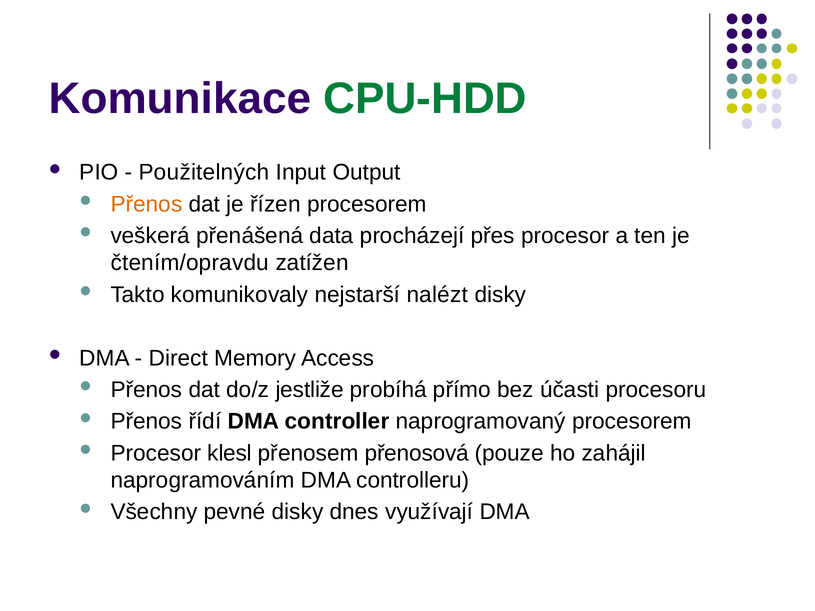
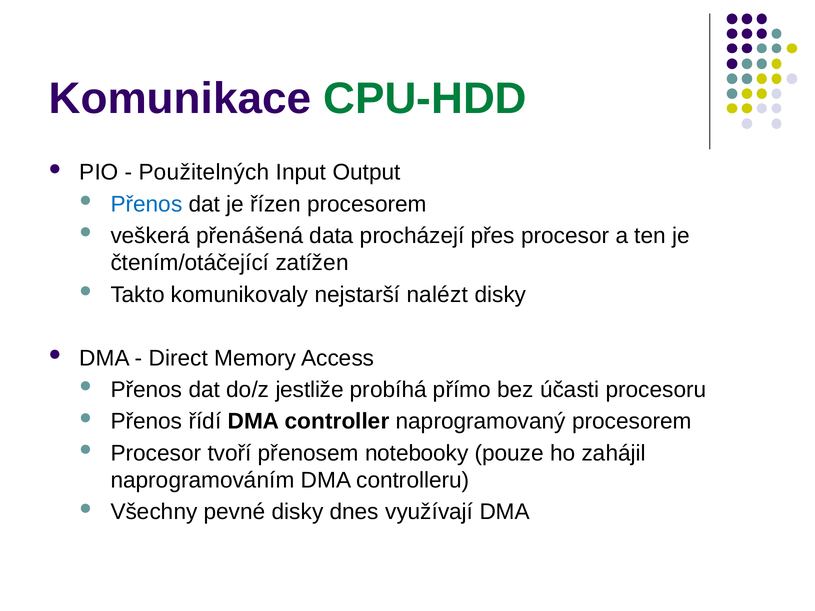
Přenos at (146, 204) colour: orange -> blue
čtením/opravdu: čtením/opravdu -> čtením/otáčející
klesl: klesl -> tvoří
přenosová: přenosová -> notebooky
